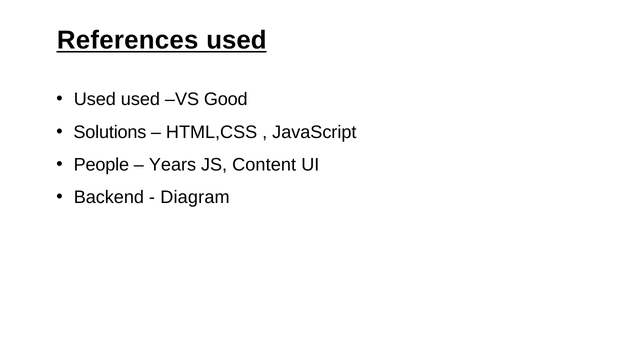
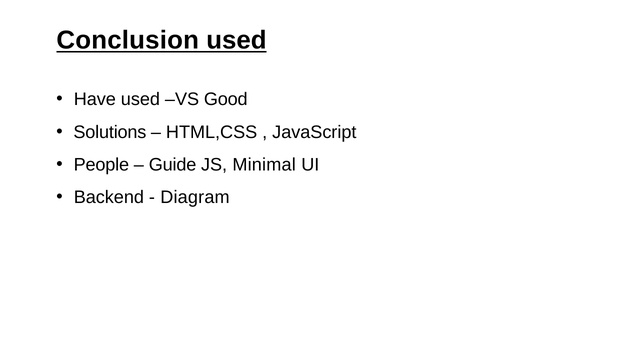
References: References -> Conclusion
Used at (95, 99): Used -> Have
Years: Years -> Guide
Content: Content -> Minimal
